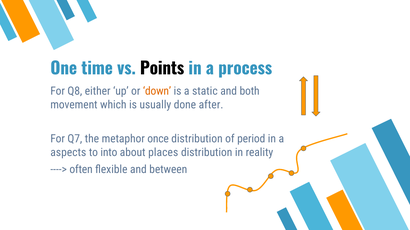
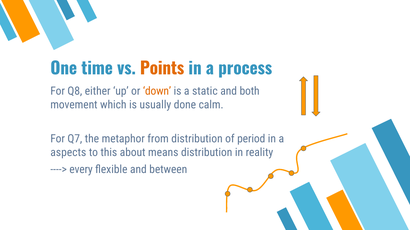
Points colour: black -> orange
after: after -> calm
once: once -> from
into: into -> this
places: places -> means
often: often -> every
